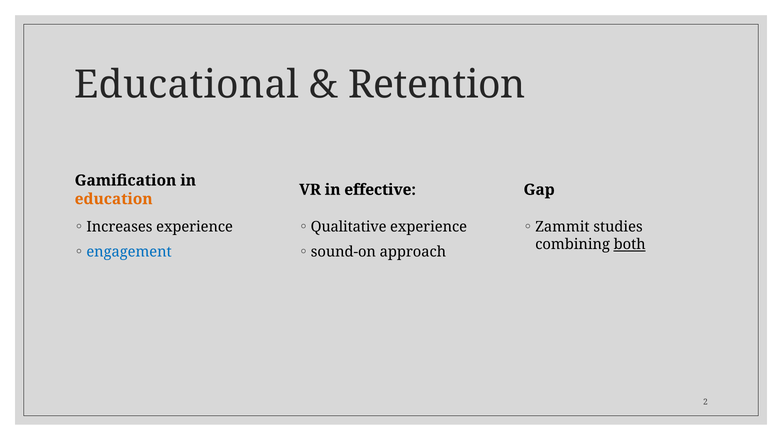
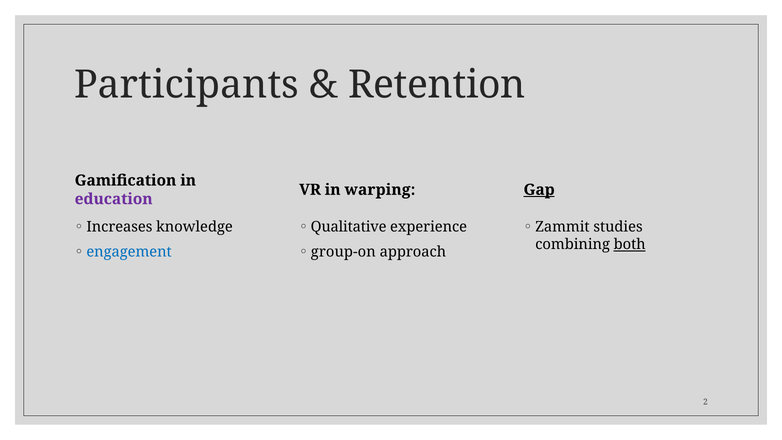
Educational: Educational -> Participants
Gap underline: none -> present
effective: effective -> warping
education colour: orange -> purple
Increases experience: experience -> knowledge
sound-on: sound-on -> group-on
